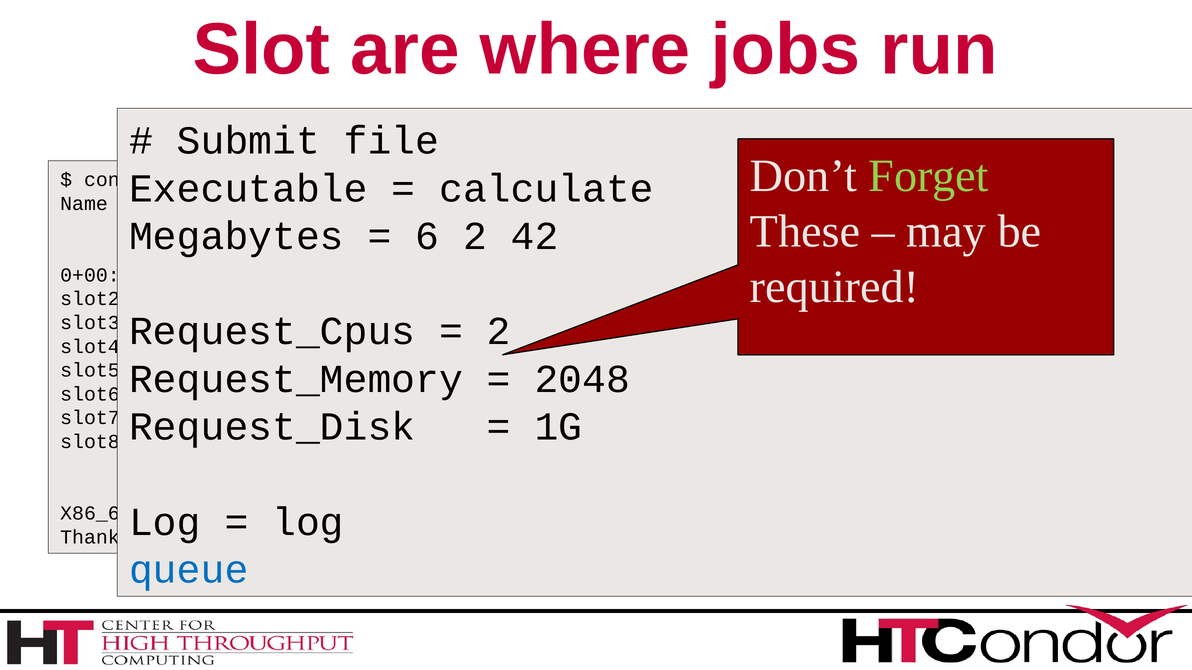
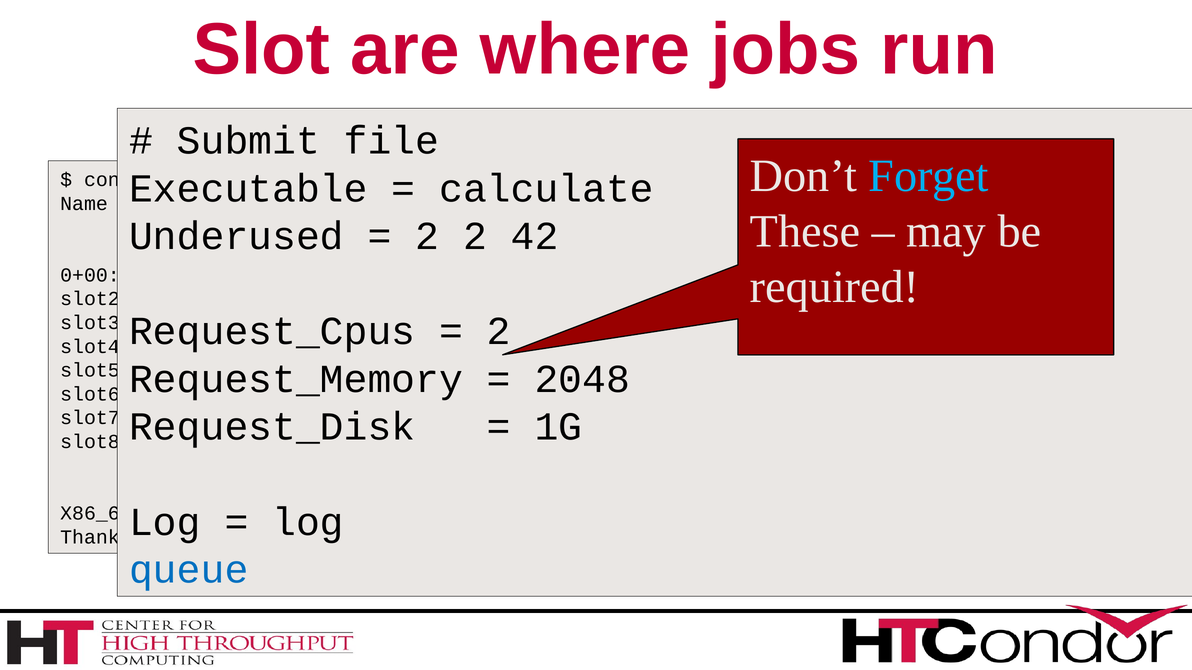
Forget colour: light green -> light blue
Megabytes: Megabytes -> Underused
6 at (427, 236): 6 -> 2
